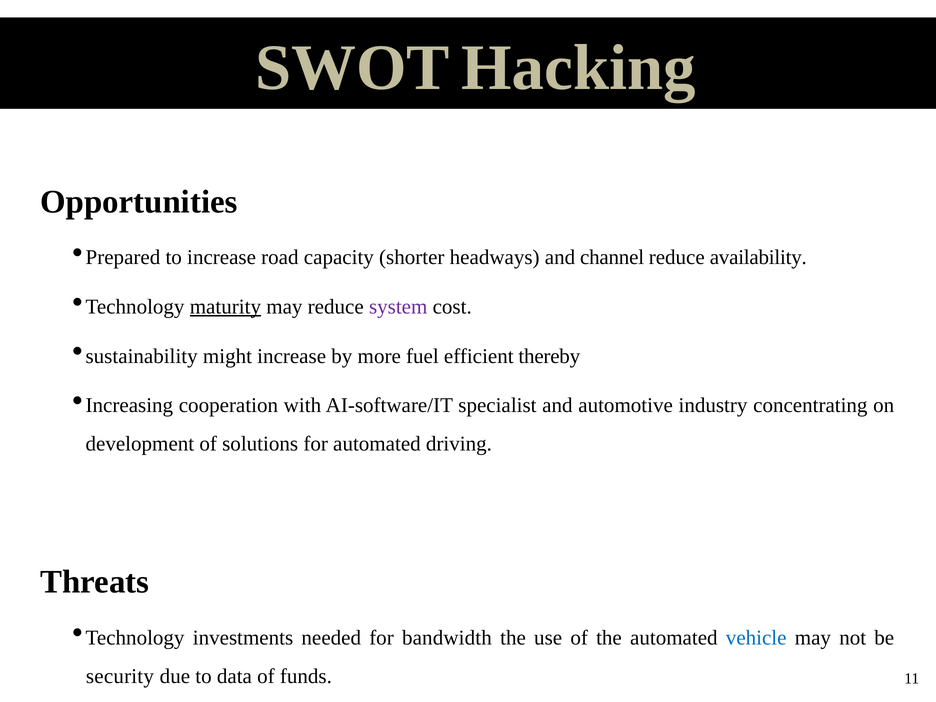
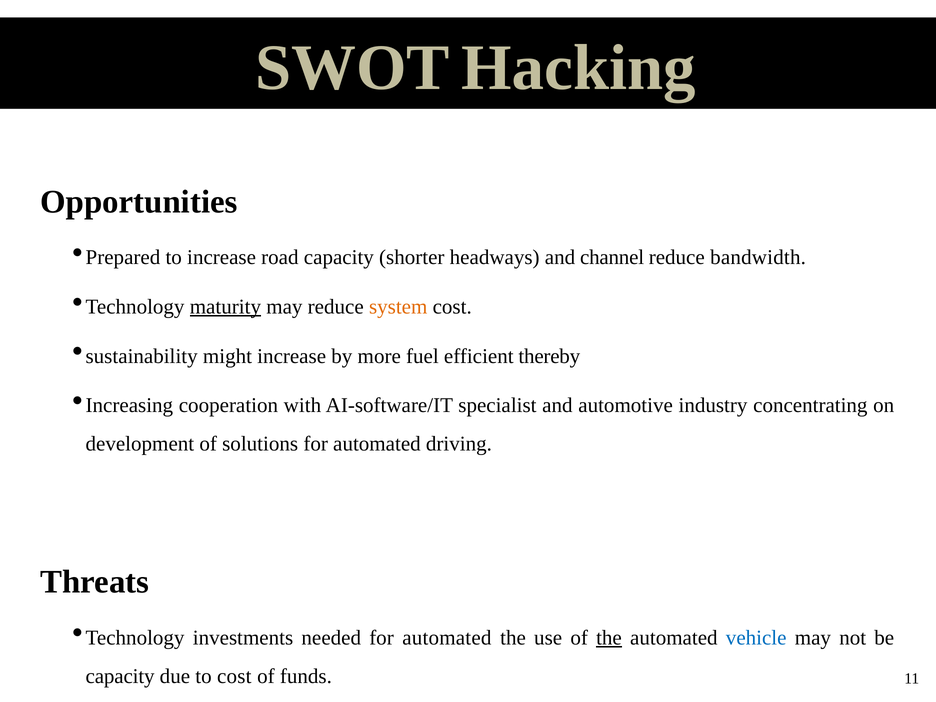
reduce availability: availability -> bandwidth
system colour: purple -> orange
needed for bandwidth: bandwidth -> automated
the at (609, 638) underline: none -> present
security at (120, 676): security -> capacity
to data: data -> cost
